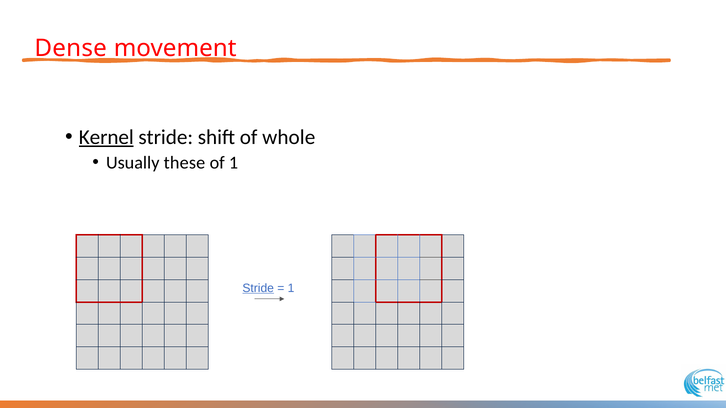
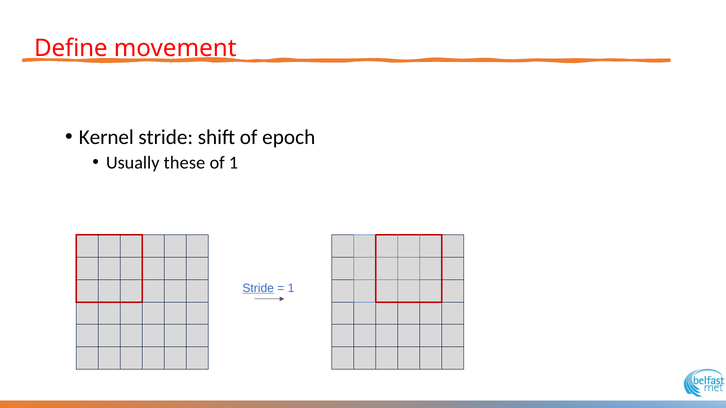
Dense: Dense -> Define
Kernel underline: present -> none
whole: whole -> epoch
